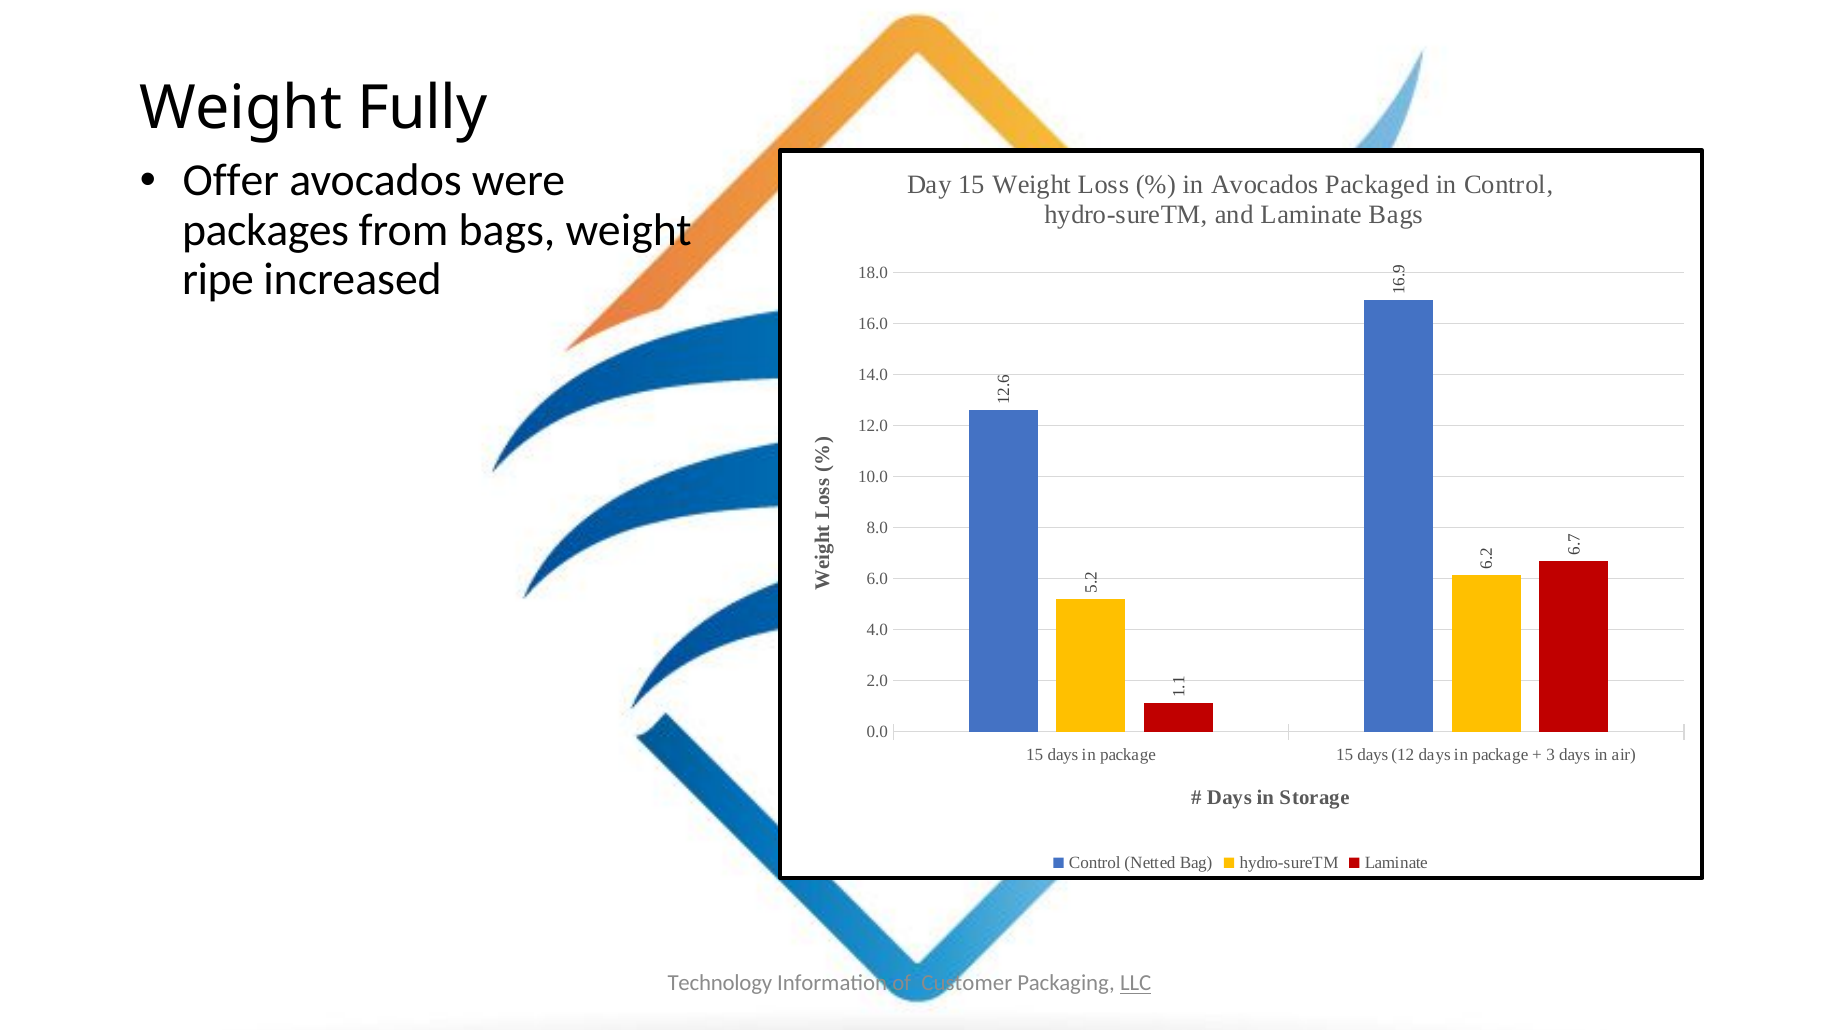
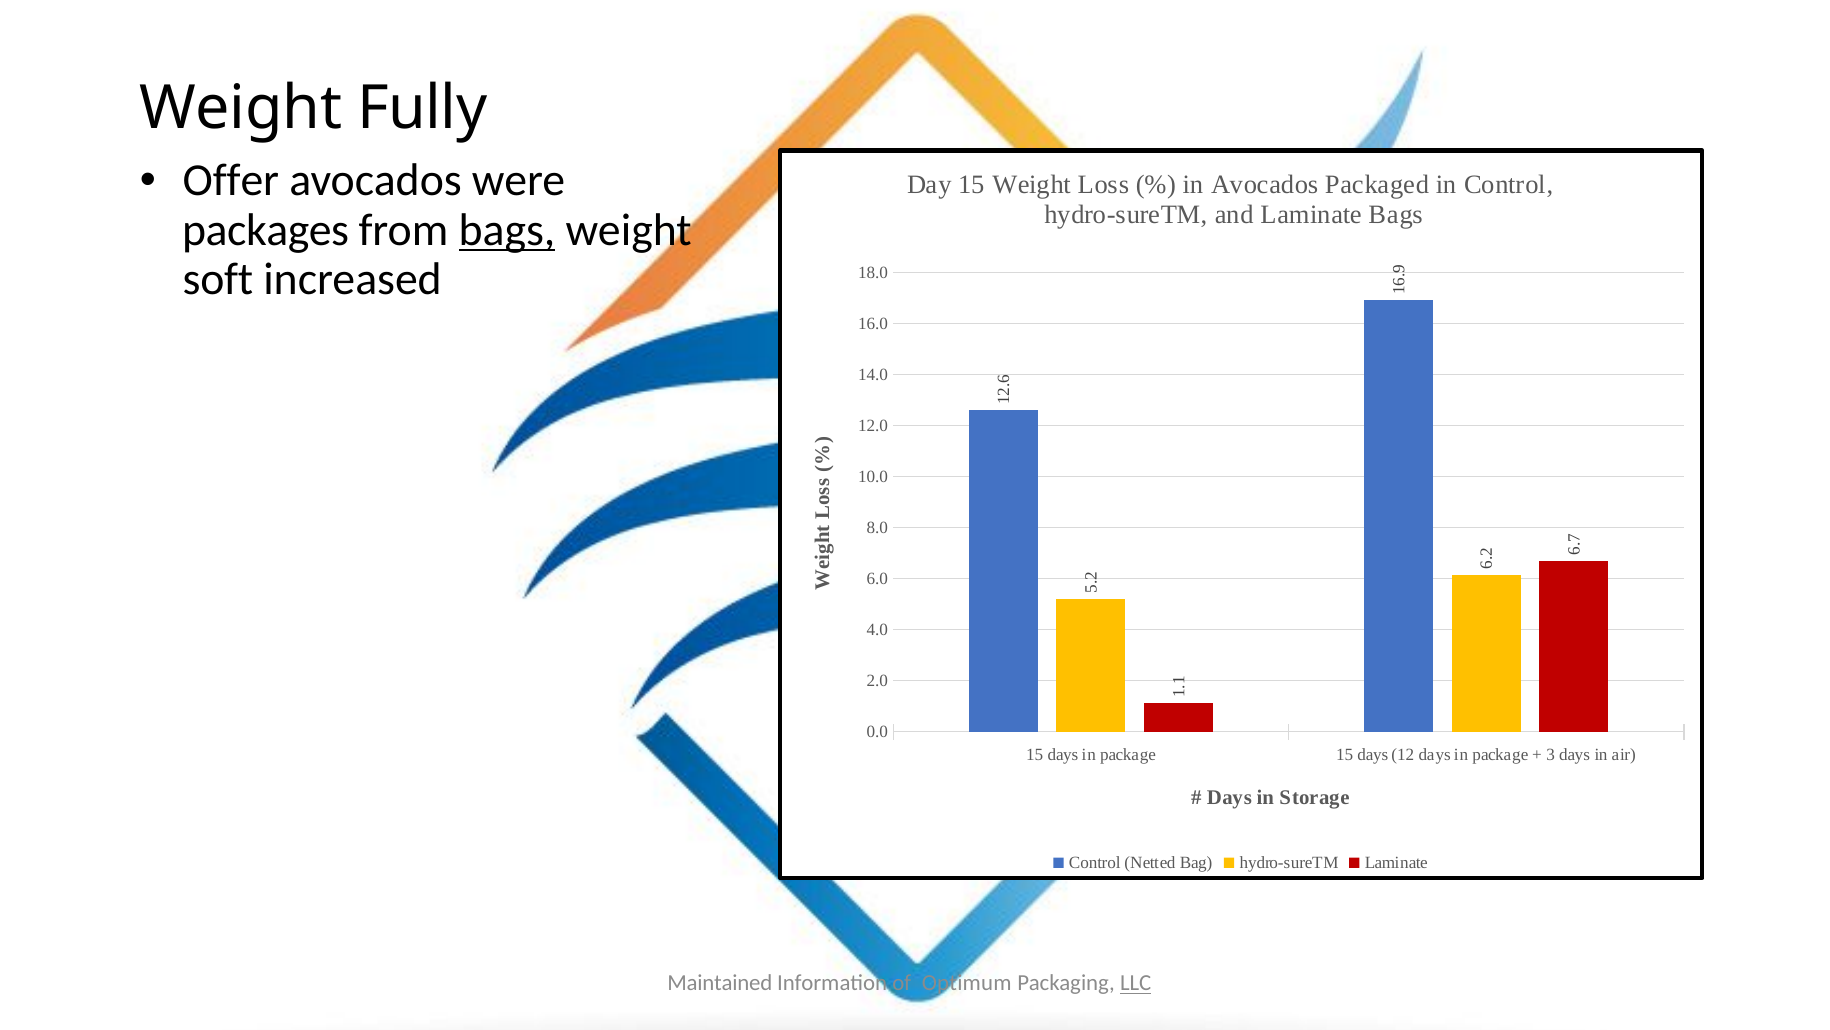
bags at (507, 230) underline: none -> present
ripe: ripe -> soft
Technology: Technology -> Maintained
Customer: Customer -> Optimum
